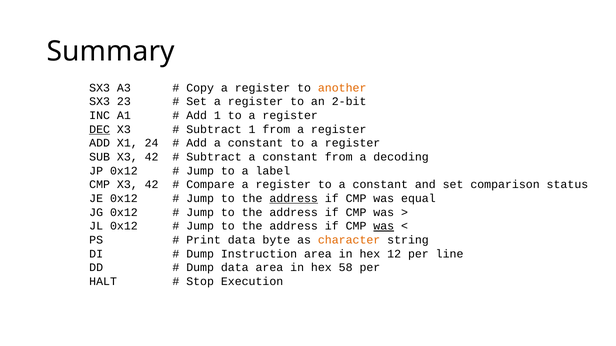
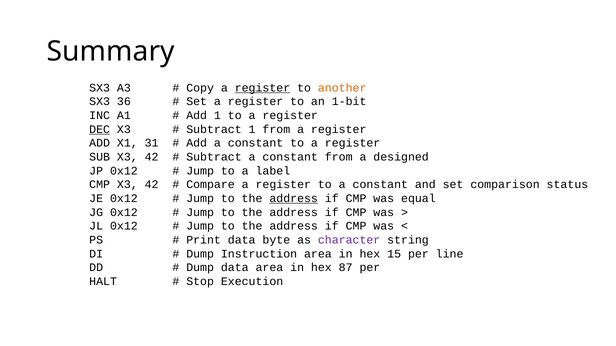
register at (262, 88) underline: none -> present
23: 23 -> 36
2-bit: 2-bit -> 1-bit
24: 24 -> 31
decoding: decoding -> designed
was at (384, 226) underline: present -> none
character colour: orange -> purple
12: 12 -> 15
58: 58 -> 87
